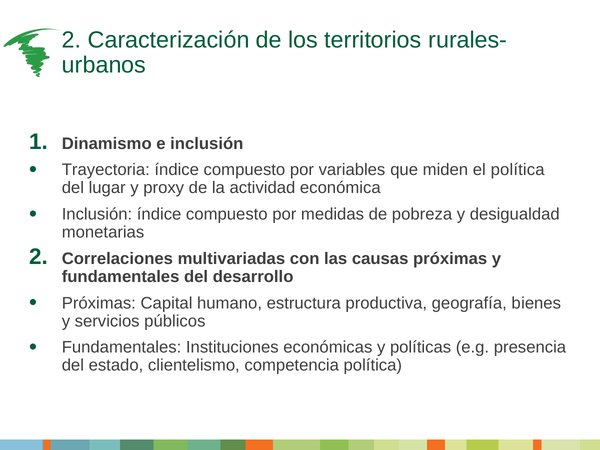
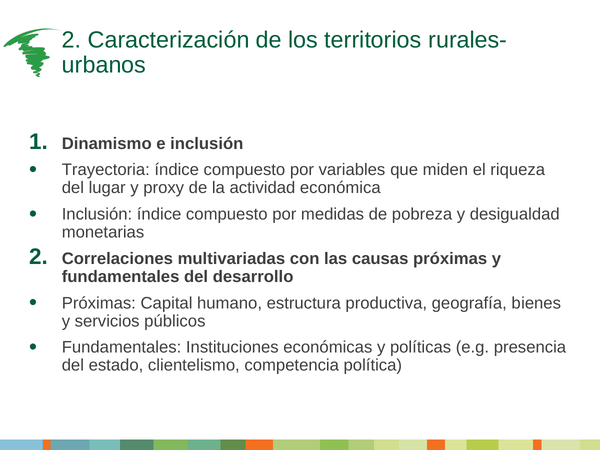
el política: política -> riqueza
